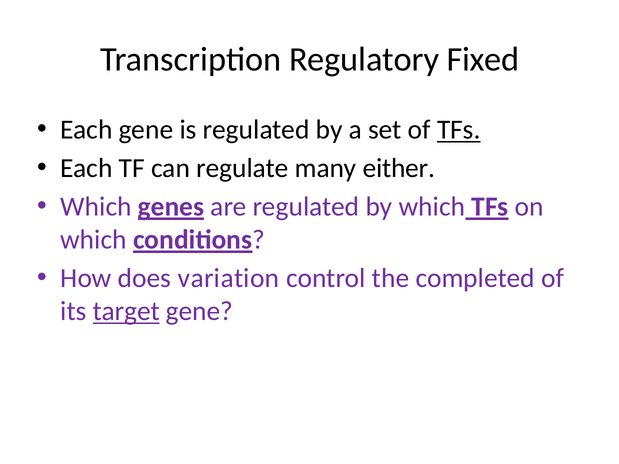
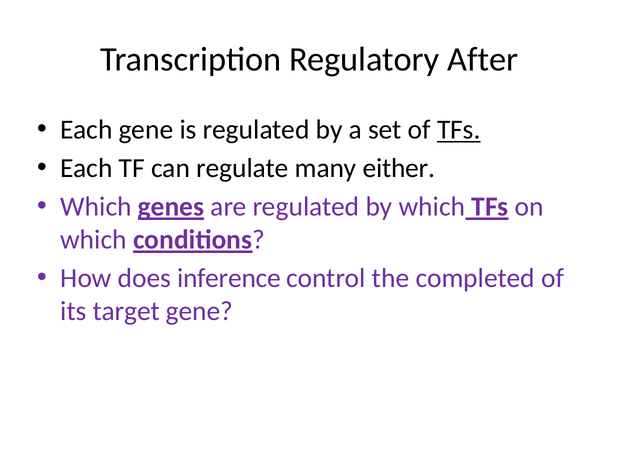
Fixed: Fixed -> After
variation: variation -> inference
target underline: present -> none
